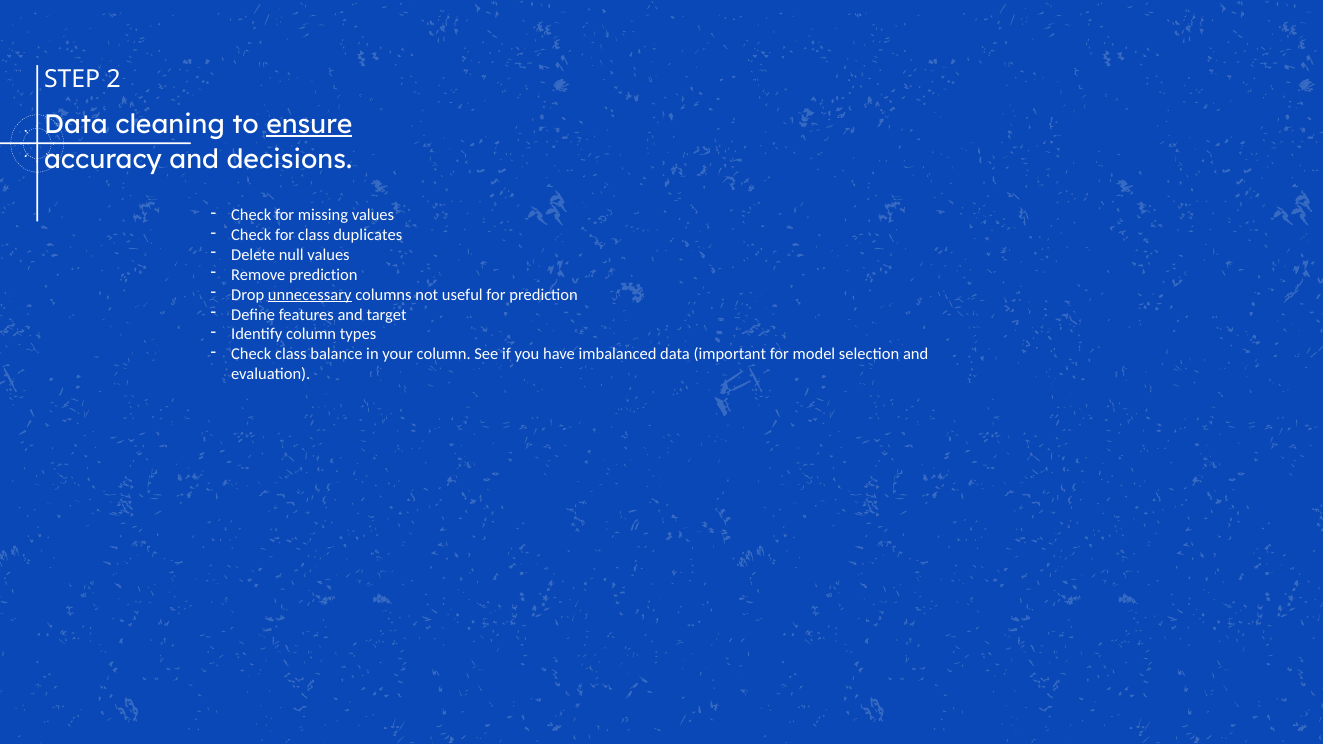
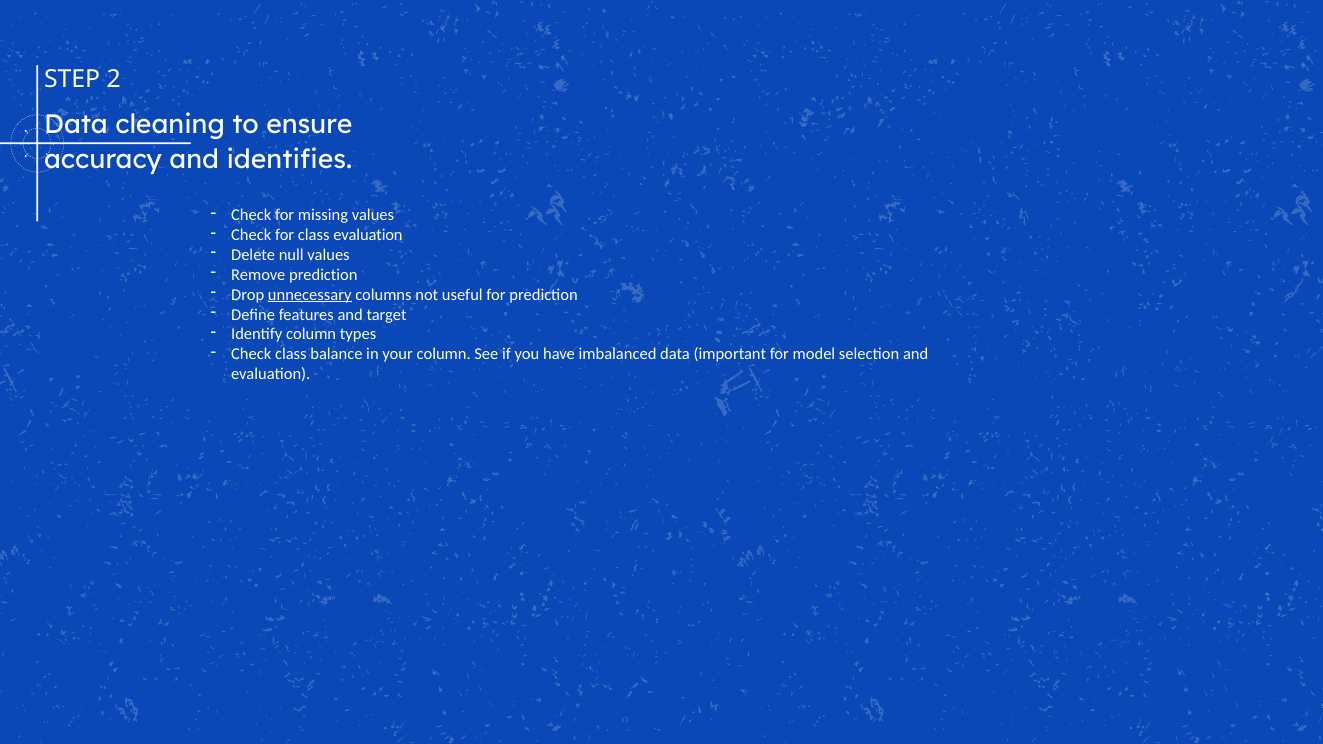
ensure underline: present -> none
decisions: decisions -> identifies
class duplicates: duplicates -> evaluation
